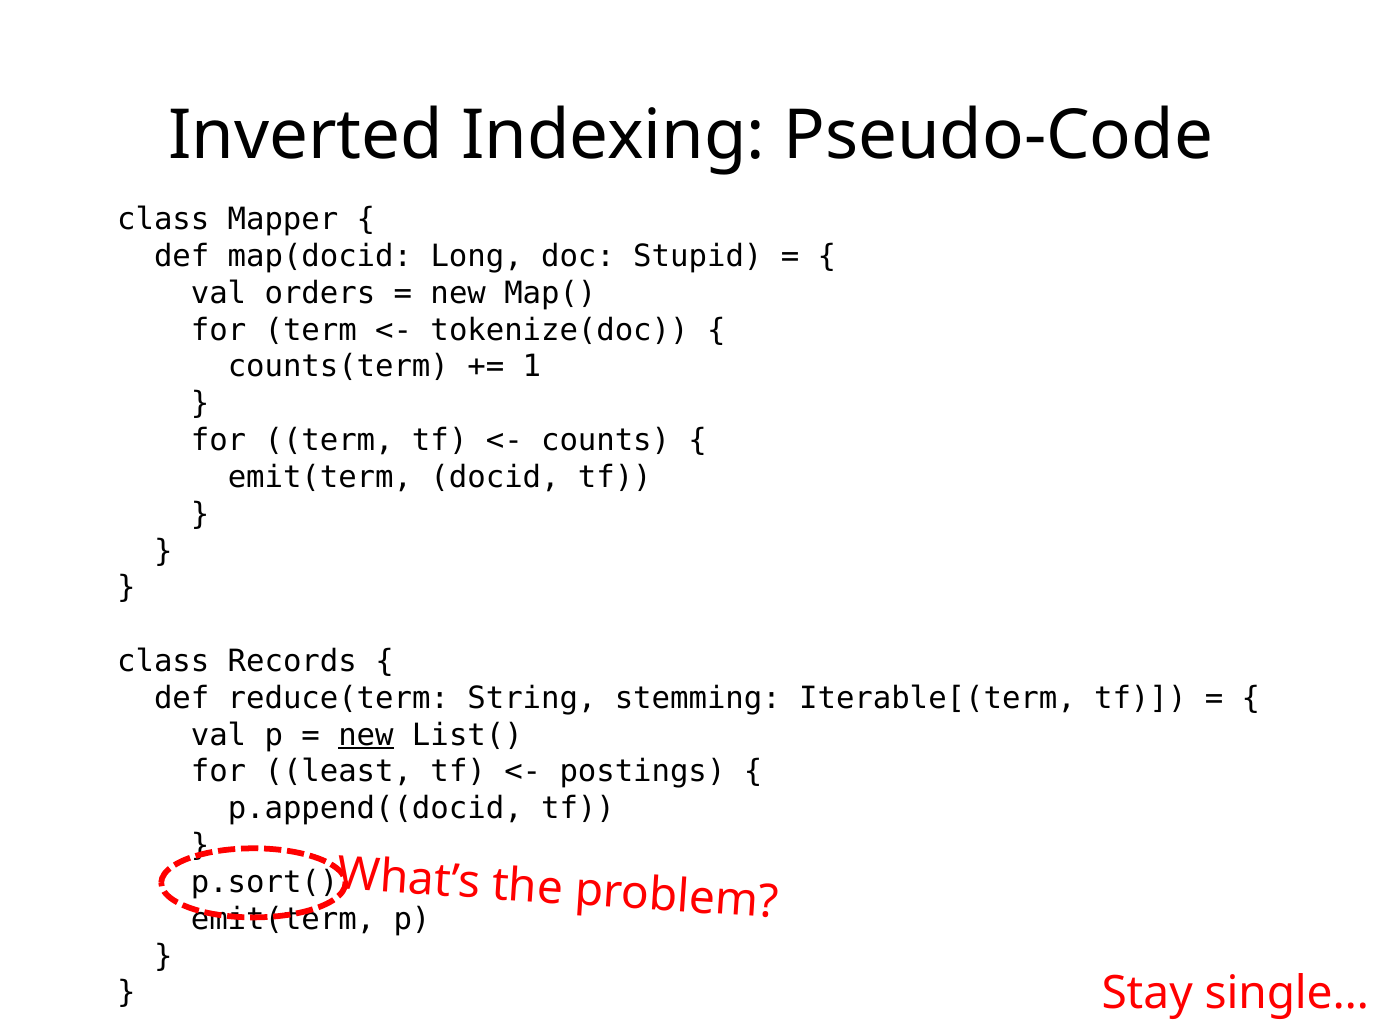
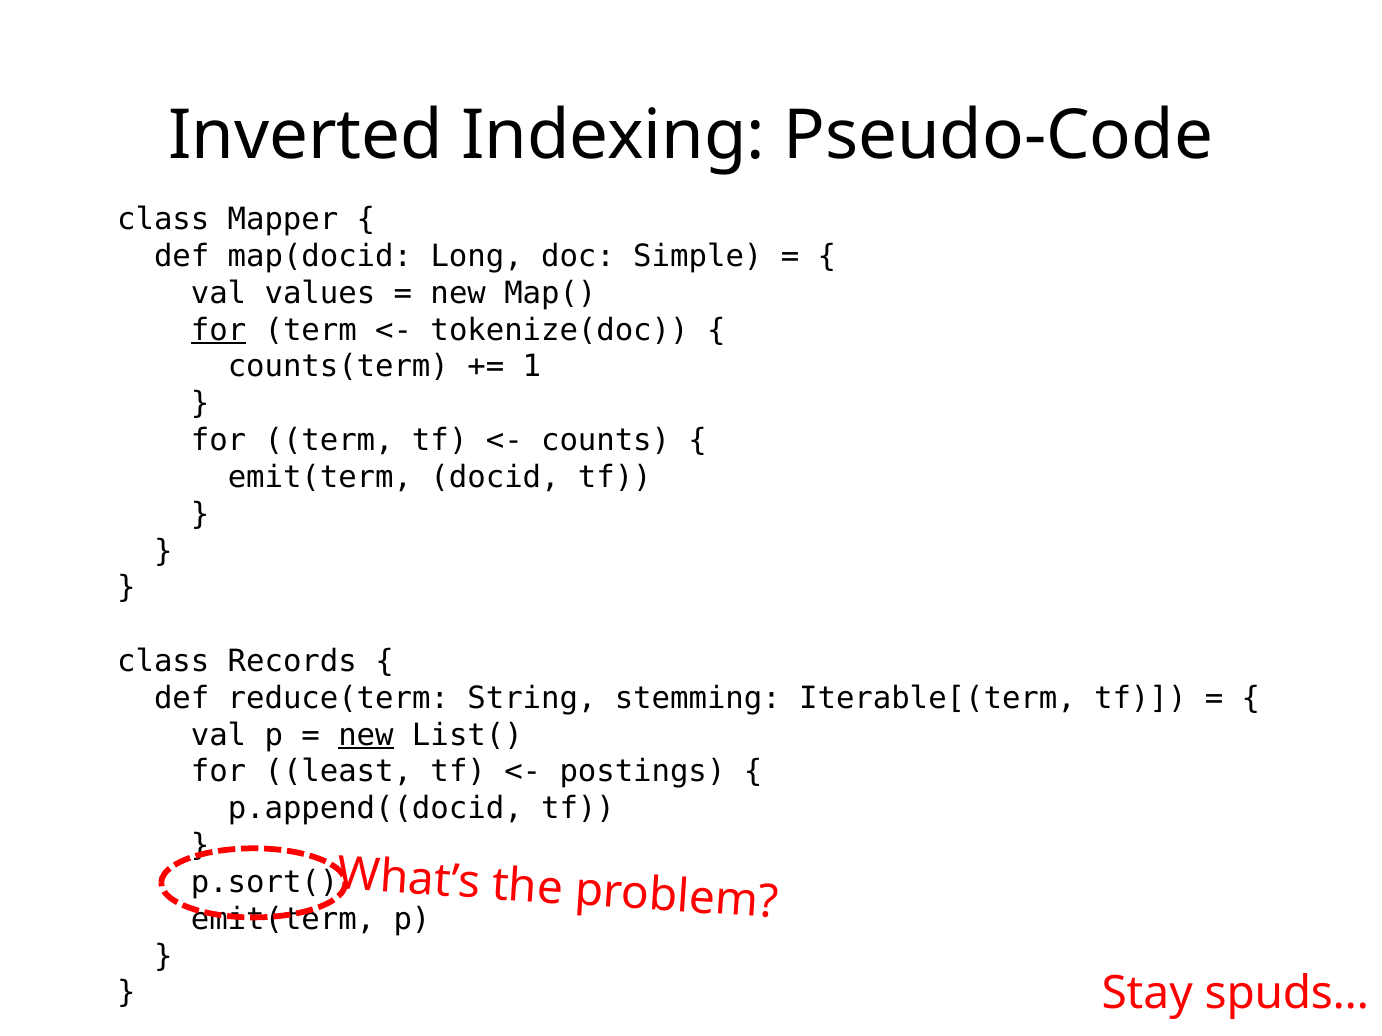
Stupid: Stupid -> Simple
orders: orders -> values
for at (219, 330) underline: none -> present
single…: single… -> spuds…
